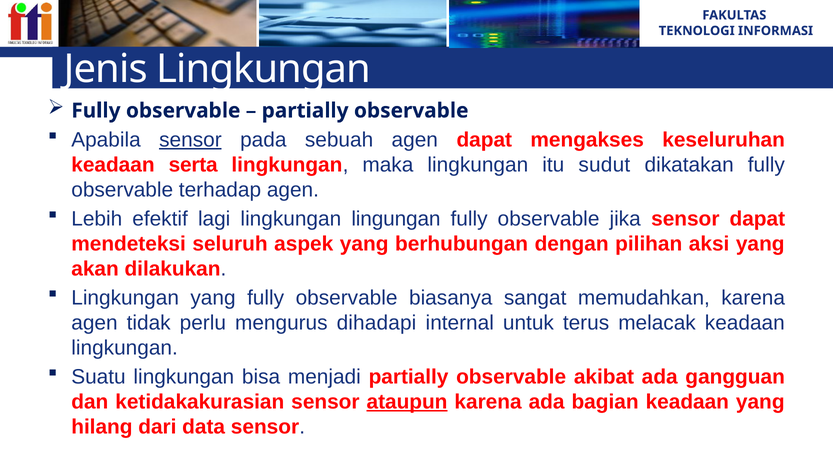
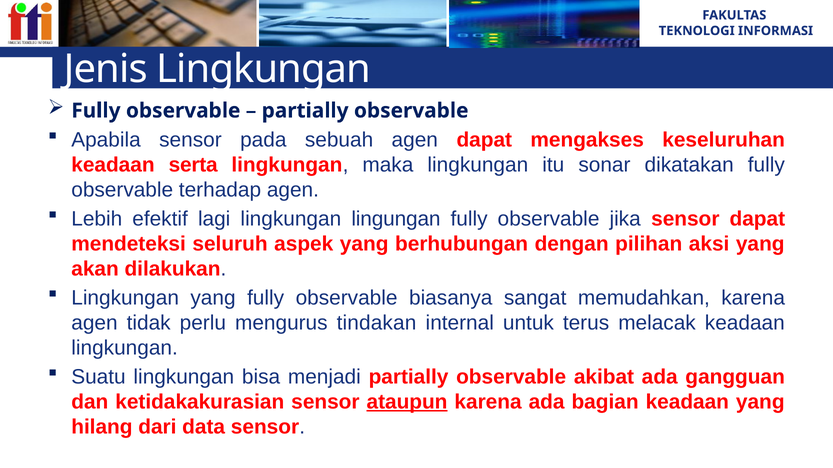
sensor at (190, 140) underline: present -> none
sudut: sudut -> sonar
dihadapi: dihadapi -> tindakan
